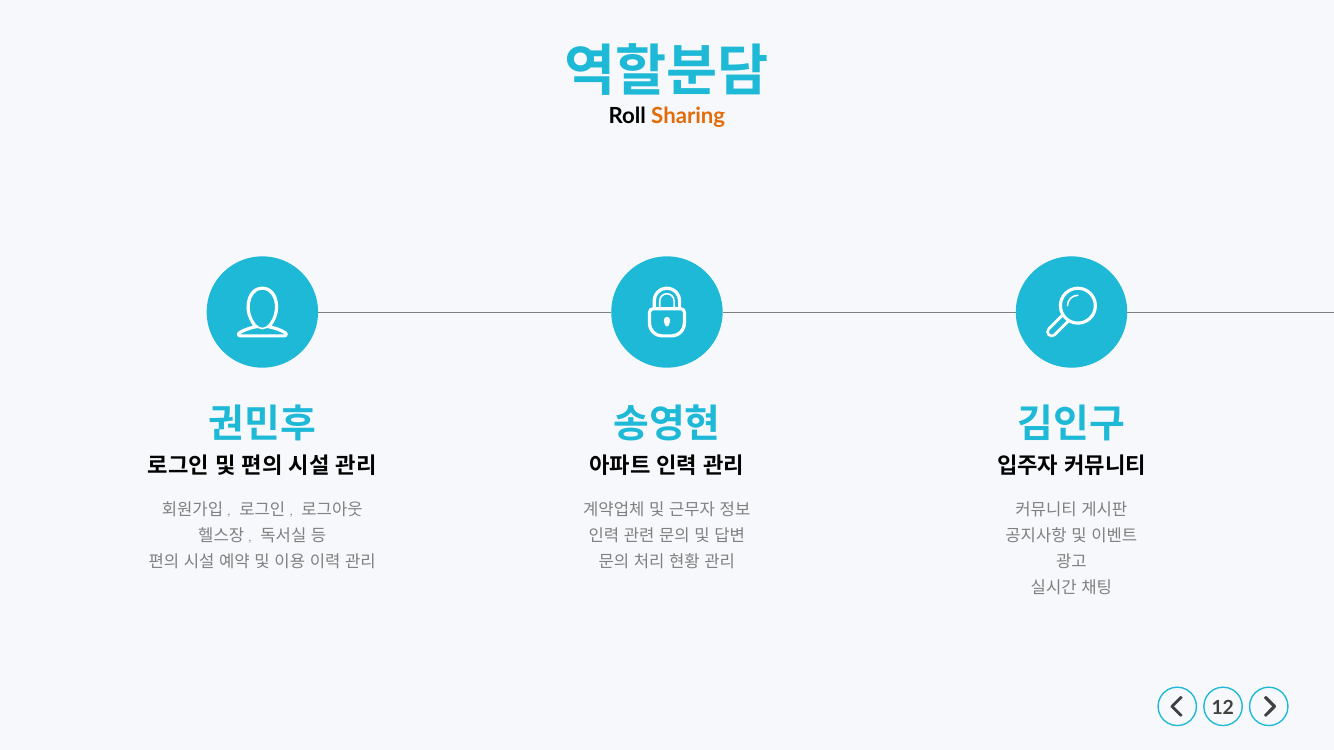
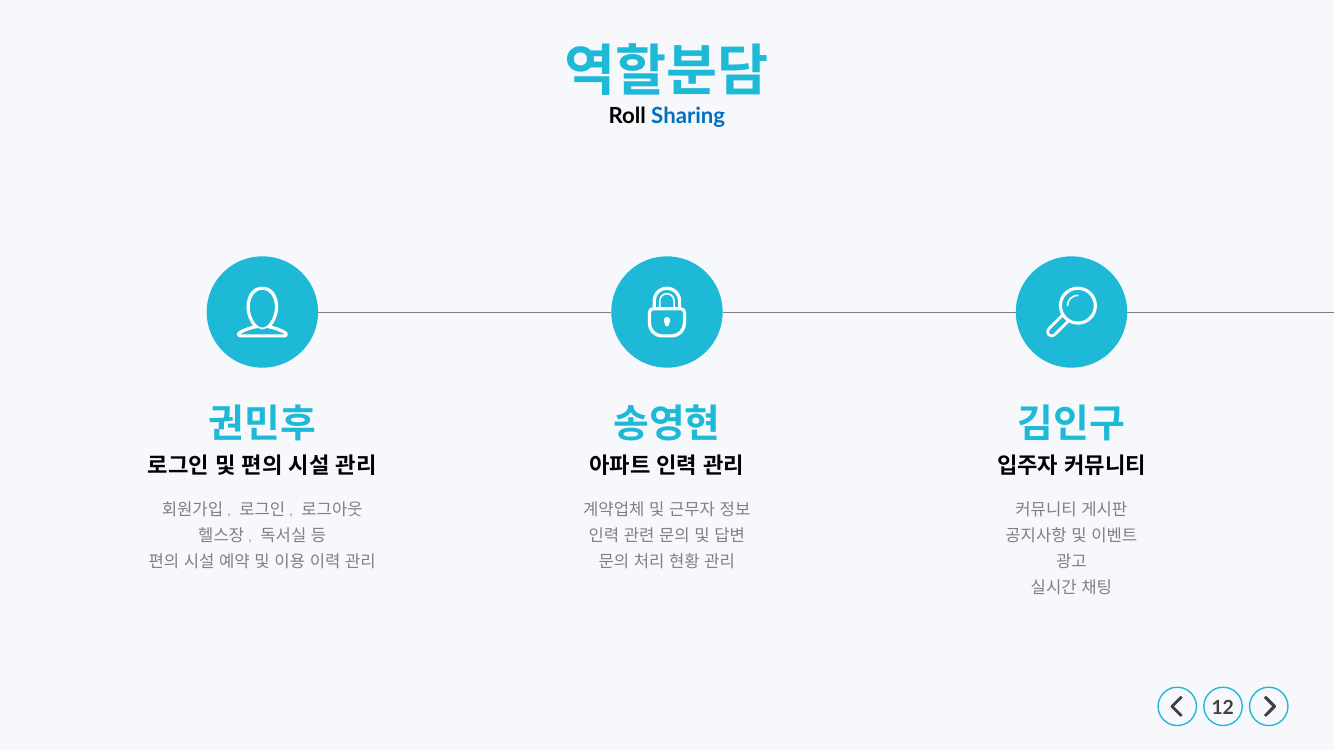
Sharing colour: orange -> blue
